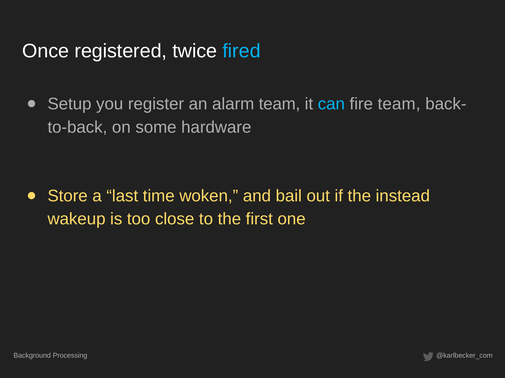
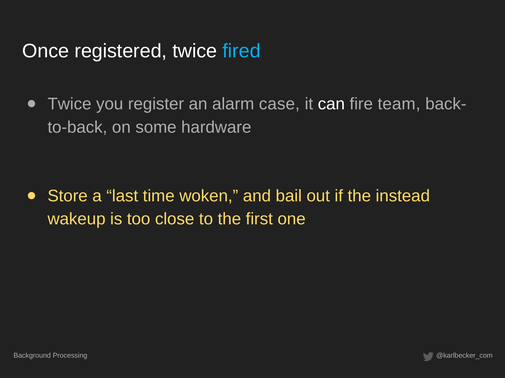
Setup at (69, 104): Setup -> Twice
alarm team: team -> case
can colour: light blue -> white
